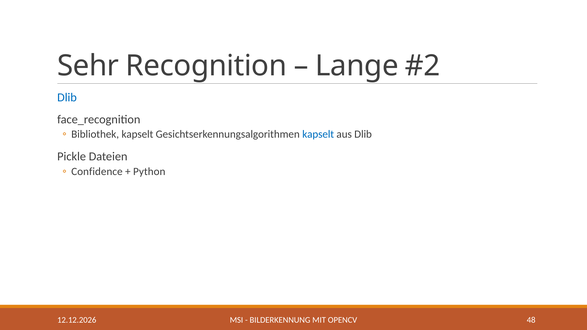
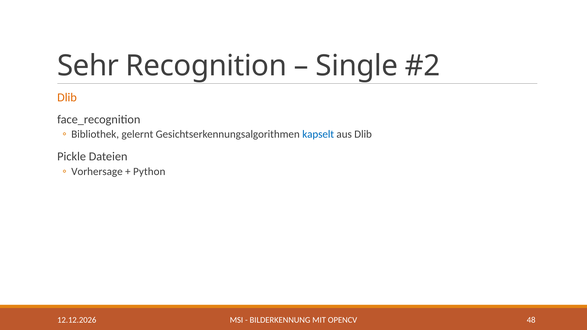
Lange: Lange -> Single
Dlib at (67, 98) colour: blue -> orange
Bibliothek kapselt: kapselt -> gelernt
Confidence: Confidence -> Vorhersage
